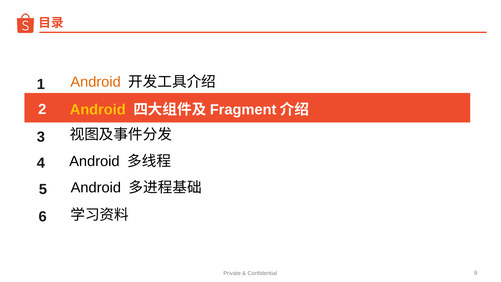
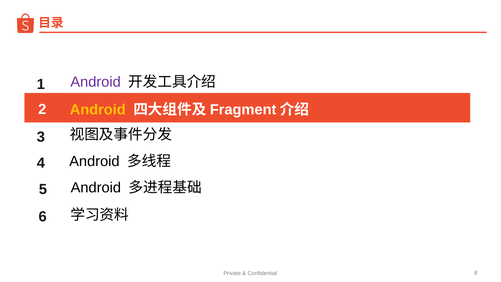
Android at (96, 82) colour: orange -> purple
